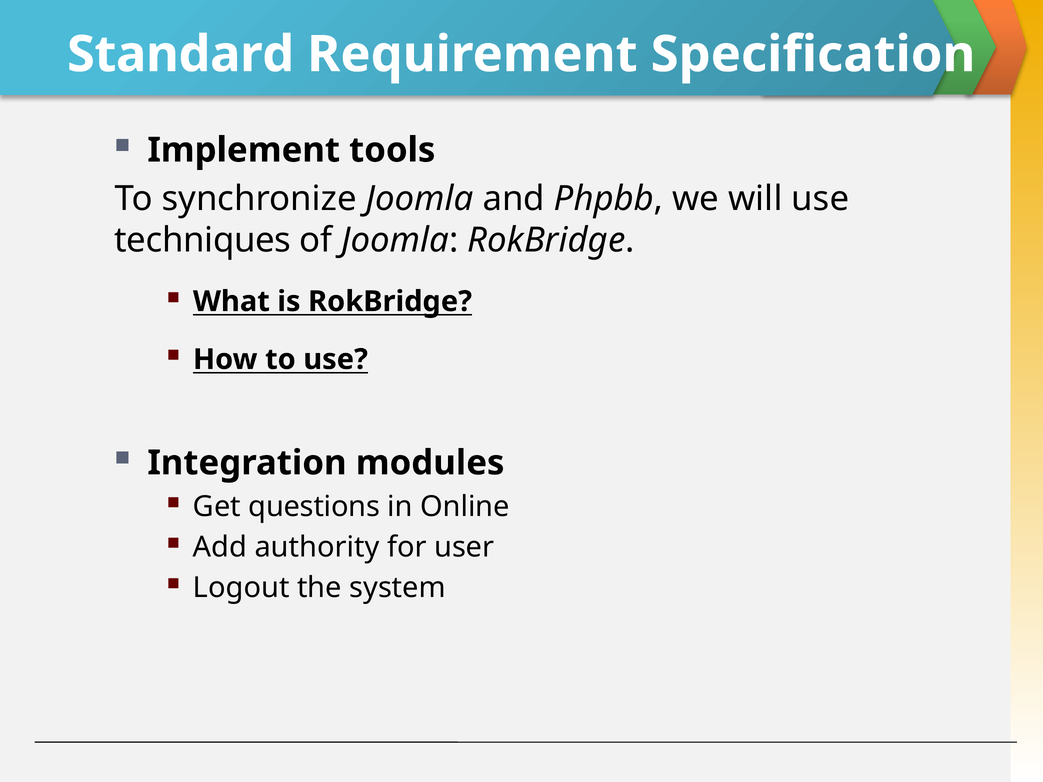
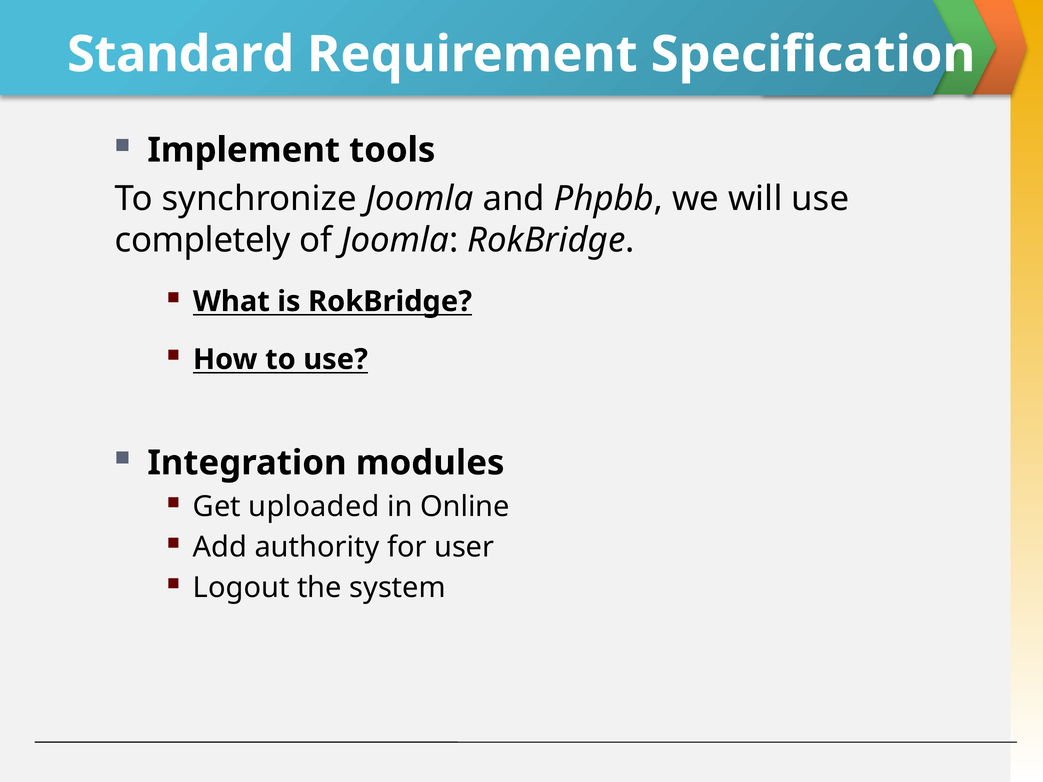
techniques: techniques -> completely
questions: questions -> uploaded
